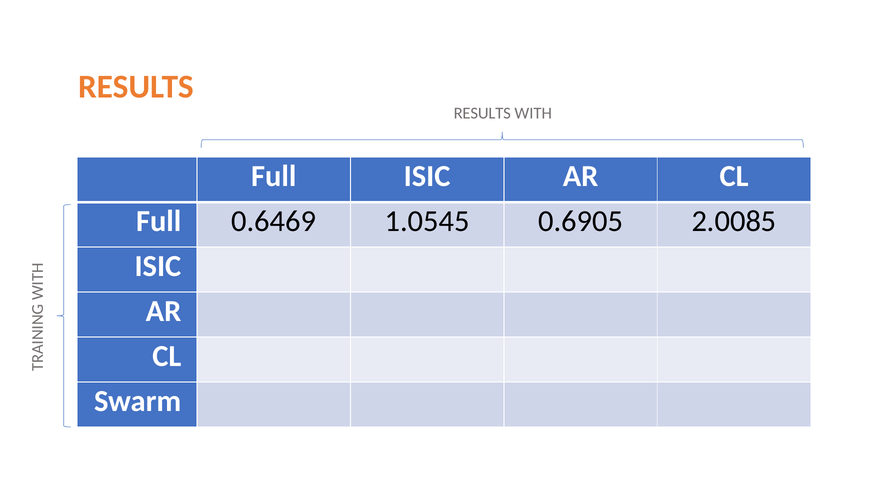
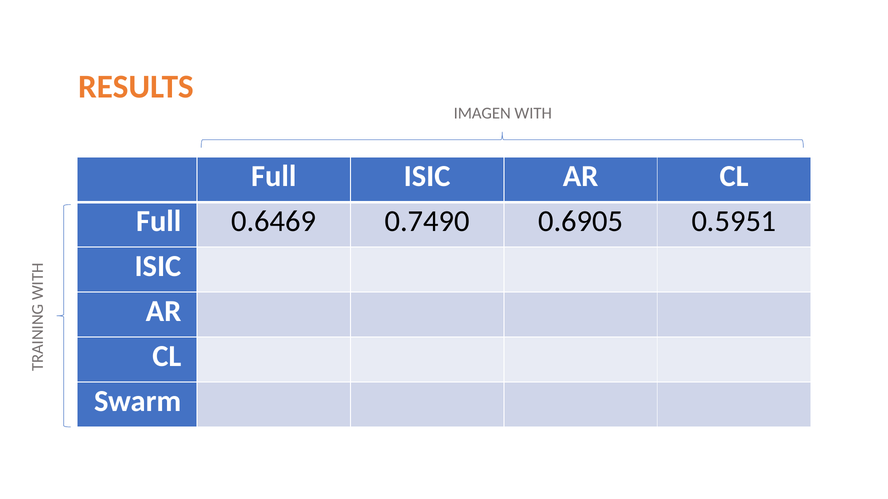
RESULTS at (482, 113): RESULTS -> IMAGEN
1.0545: 1.0545 -> 0.7490
2.0085: 2.0085 -> 0.5951
